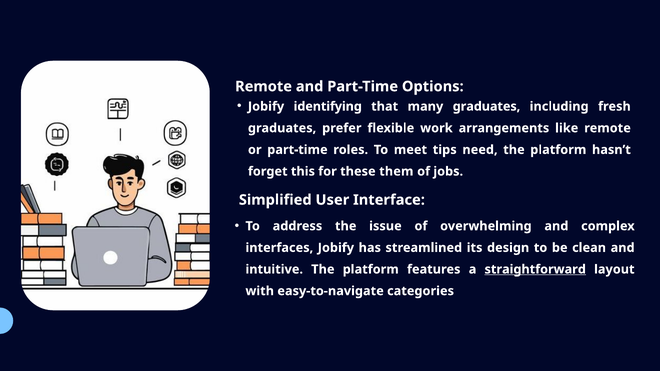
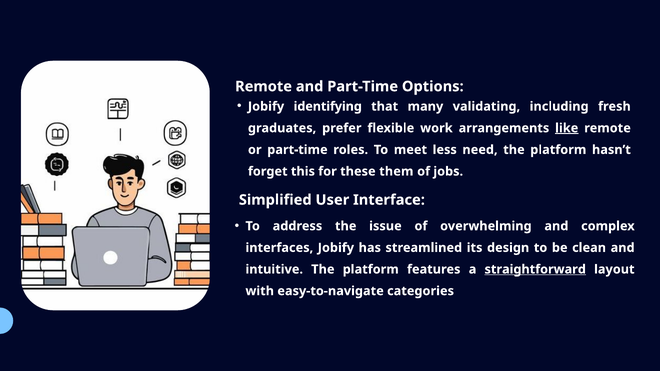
many graduates: graduates -> validating
like underline: none -> present
tips: tips -> less
